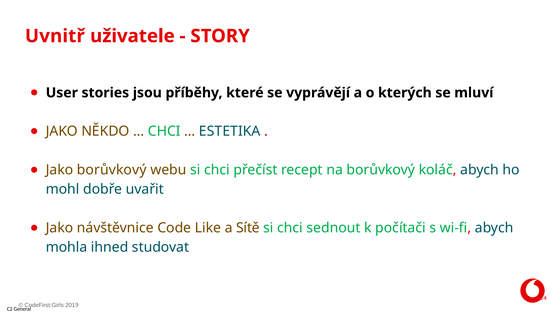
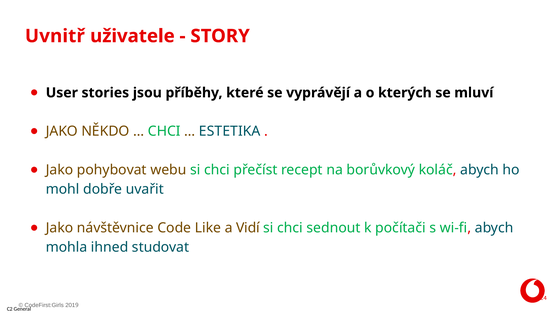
Jako borůvkový: borůvkový -> pohybovat
Sítě: Sítě -> Vidí
